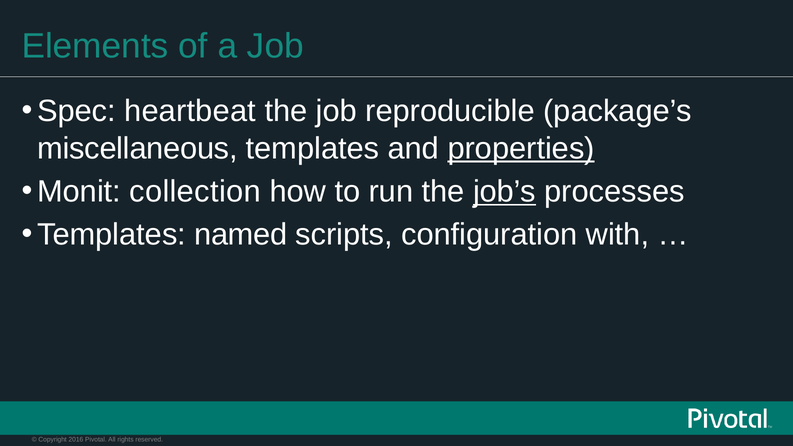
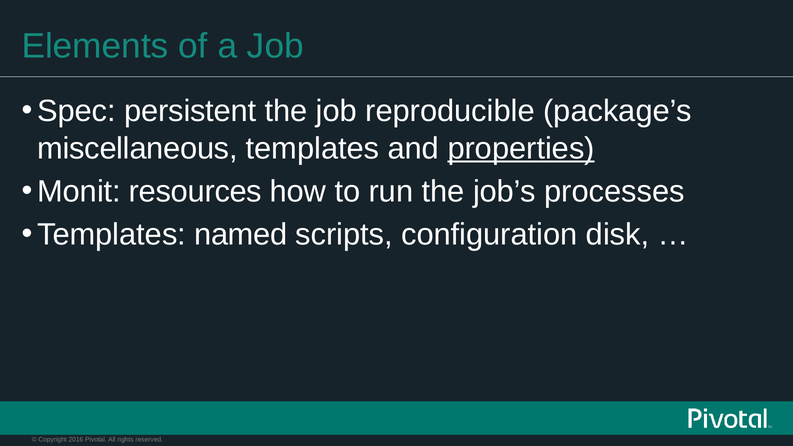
heartbeat: heartbeat -> persistent
collection: collection -> resources
job’s underline: present -> none
with: with -> disk
